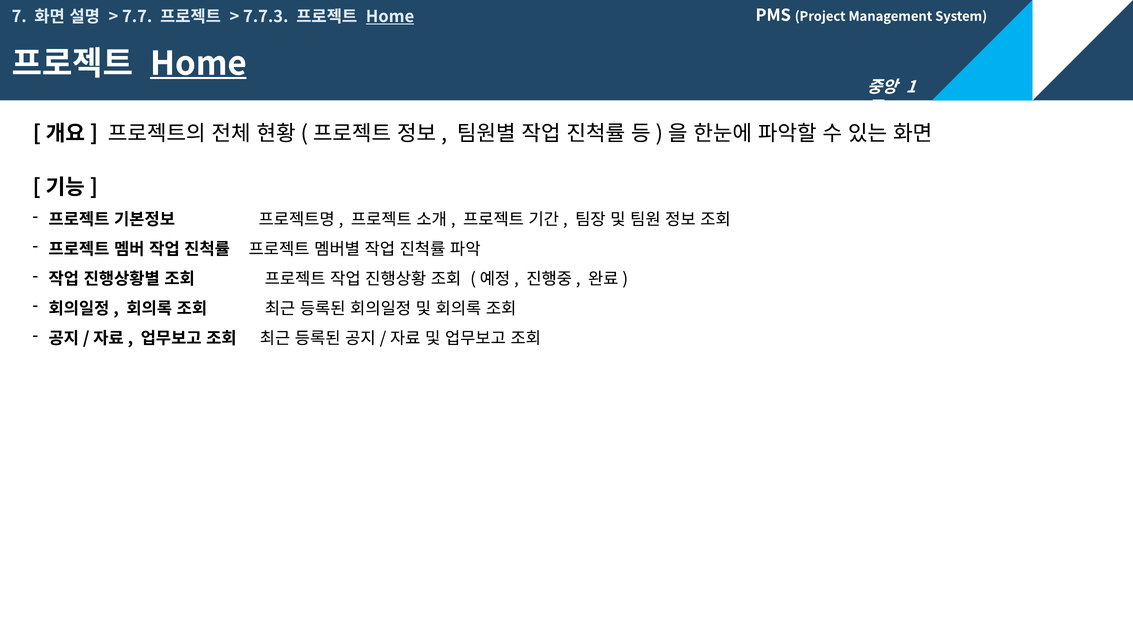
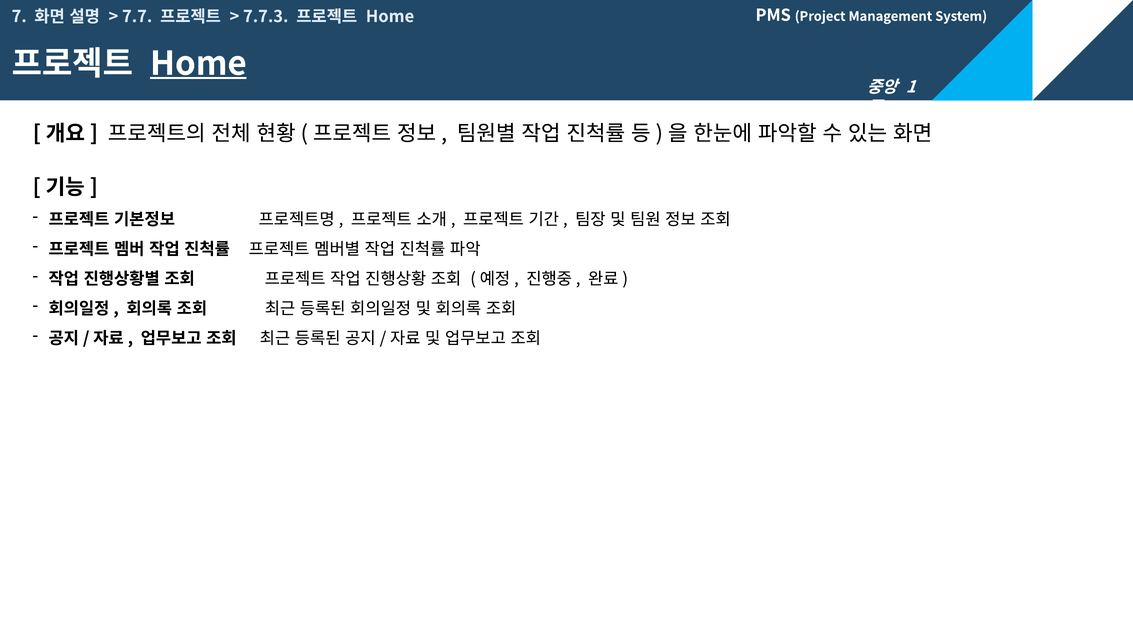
Home at (390, 17) underline: present -> none
